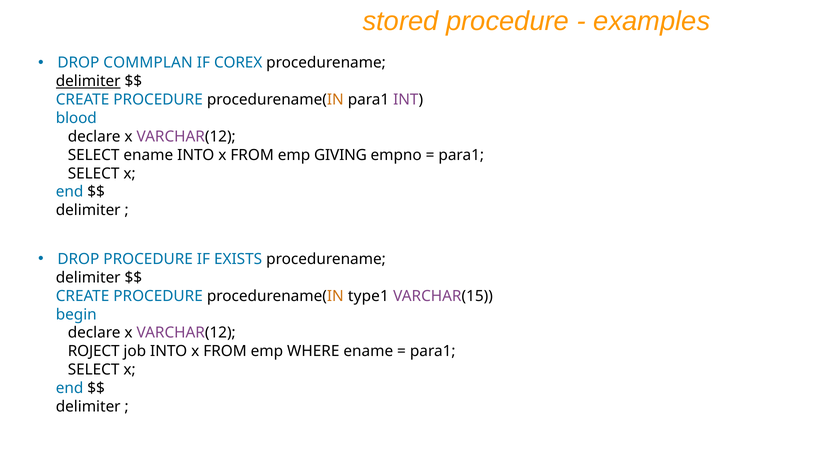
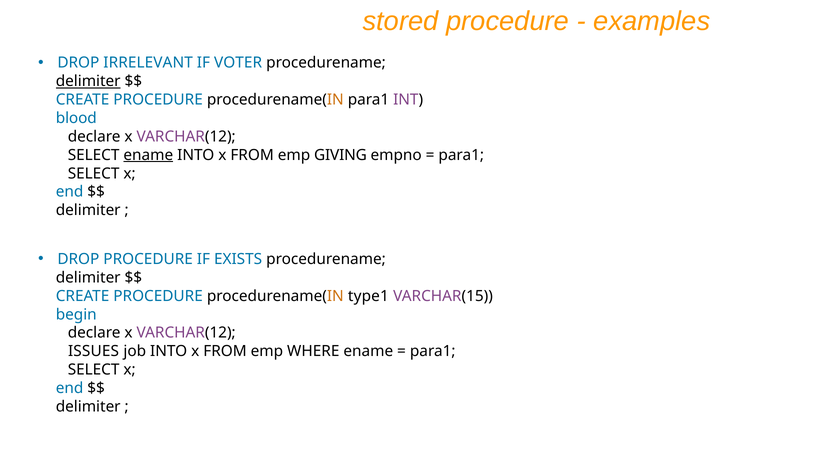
COMMPLAN: COMMPLAN -> IRRELEVANT
COREX: COREX -> VOTER
ename at (148, 155) underline: none -> present
ROJECT: ROJECT -> ISSUES
